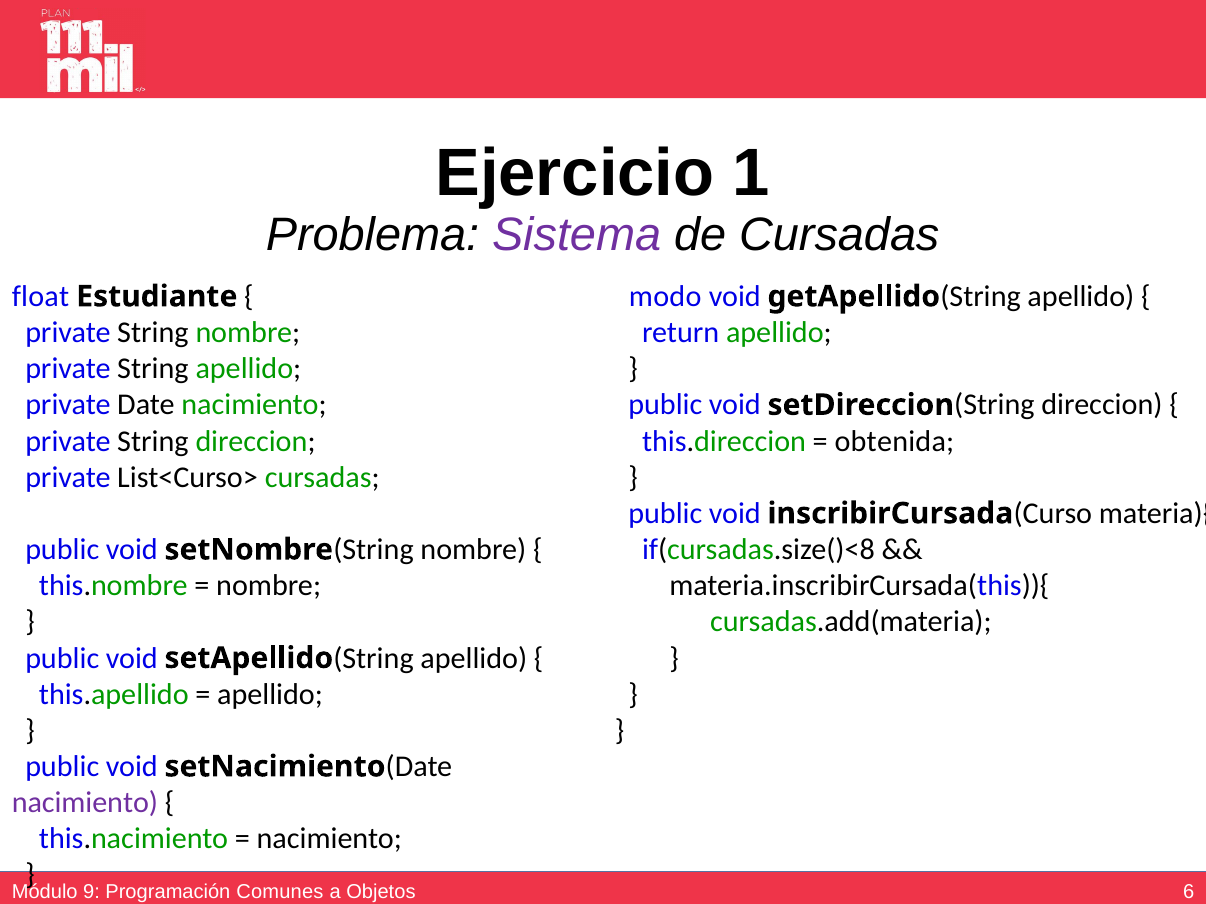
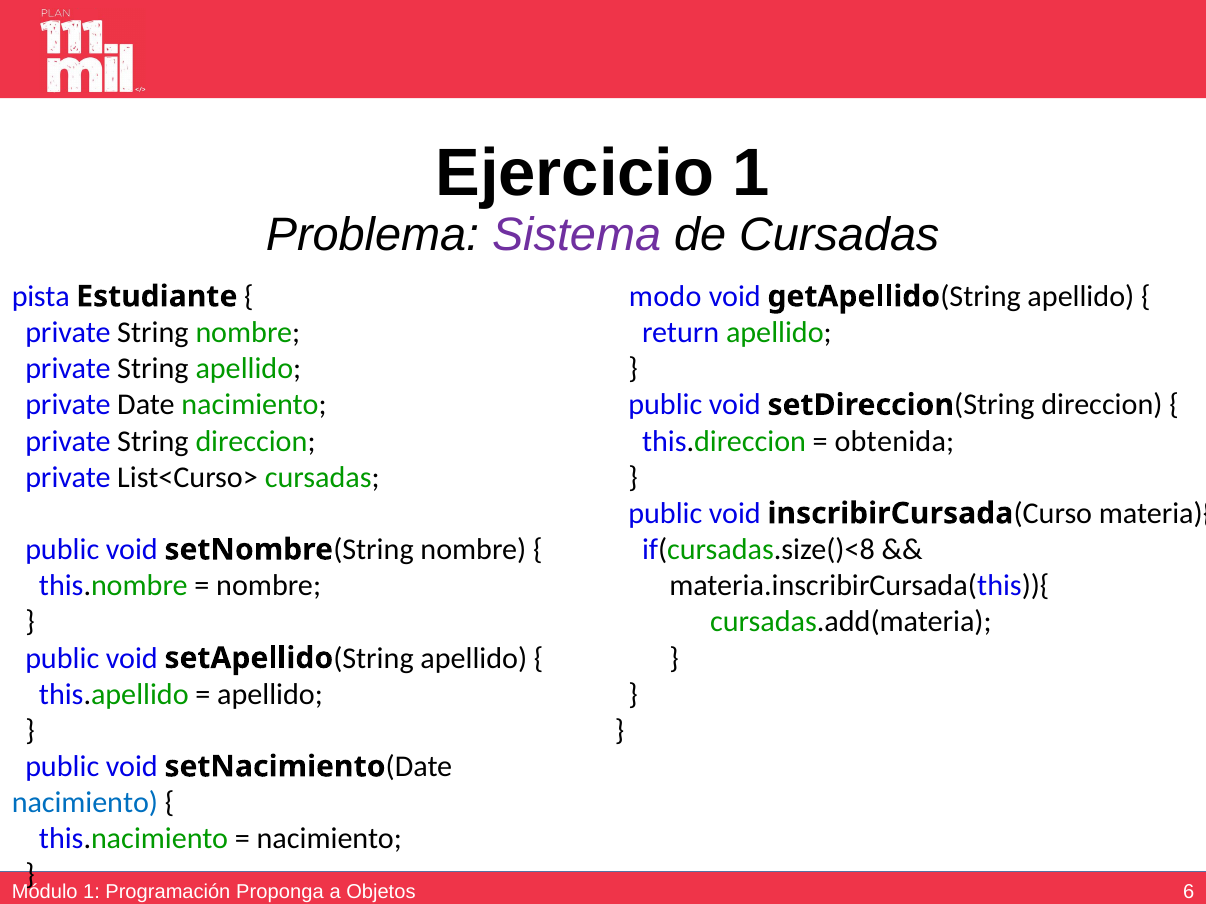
float: float -> pista
nacimiento at (85, 803) colour: purple -> blue
Módulo 9: 9 -> 1
Comunes: Comunes -> Proponga
